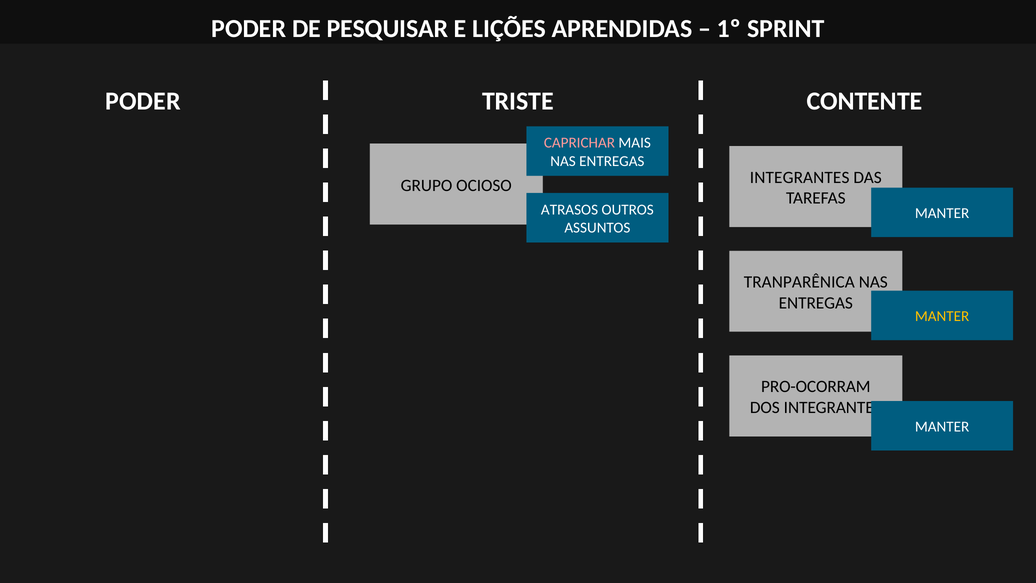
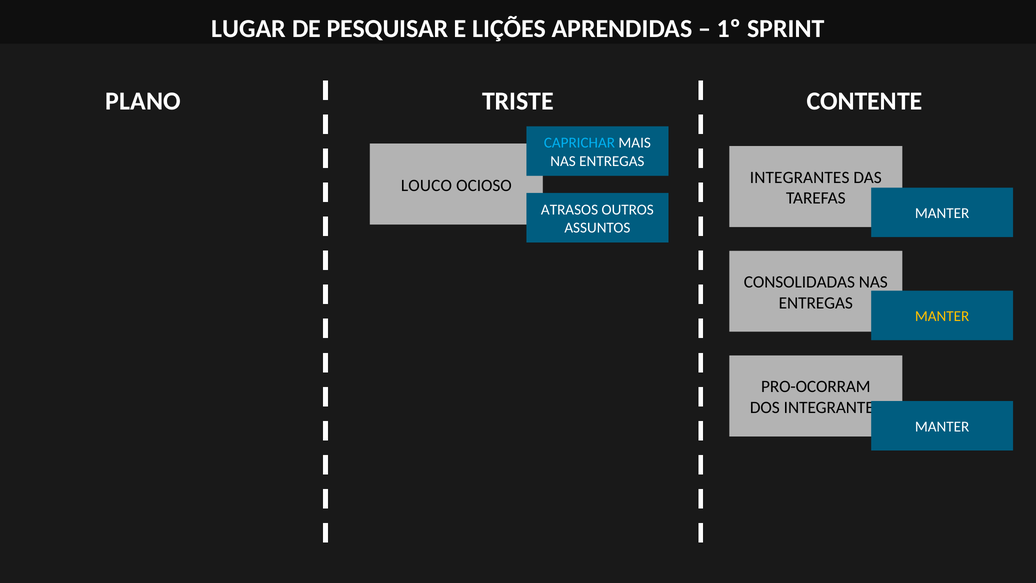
PODER at (249, 29): PODER -> LUGAR
PODER at (143, 101): PODER -> PLANO
CAPRICHAR colour: pink -> light blue
GRUPO: GRUPO -> LOUCO
TRANPARÊNICA: TRANPARÊNICA -> CONSOLIDADAS
